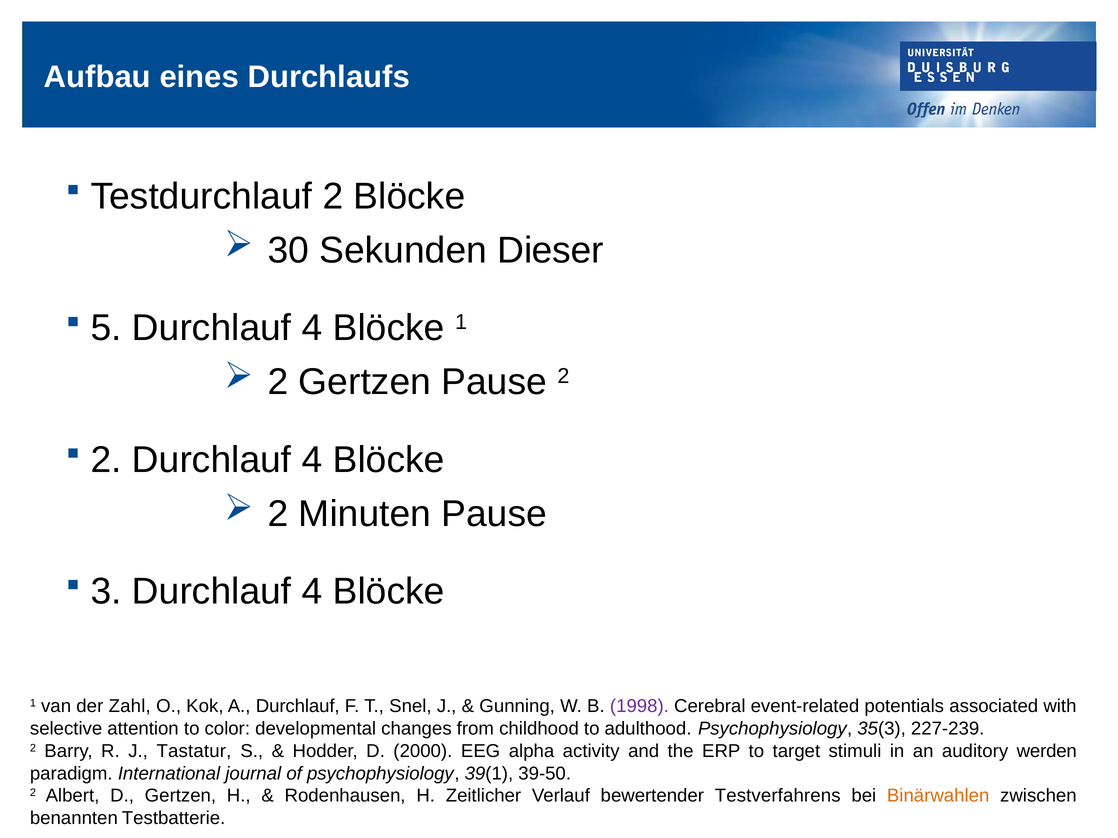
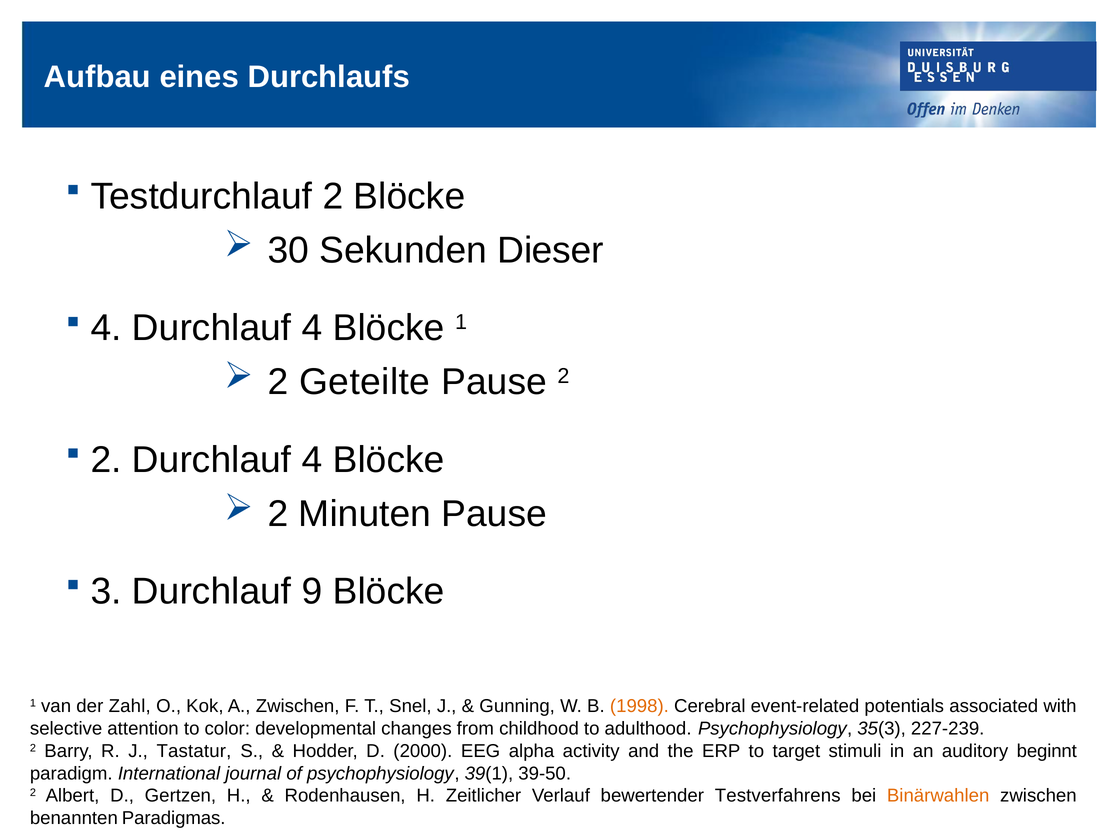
5 at (106, 328): 5 -> 4
2 Gertzen: Gertzen -> Geteilte
3 Durchlauf 4: 4 -> 9
A Durchlauf: Durchlauf -> Zwischen
1998 colour: purple -> orange
werden: werden -> beginnt
Testbatterie: Testbatterie -> Paradigmas
